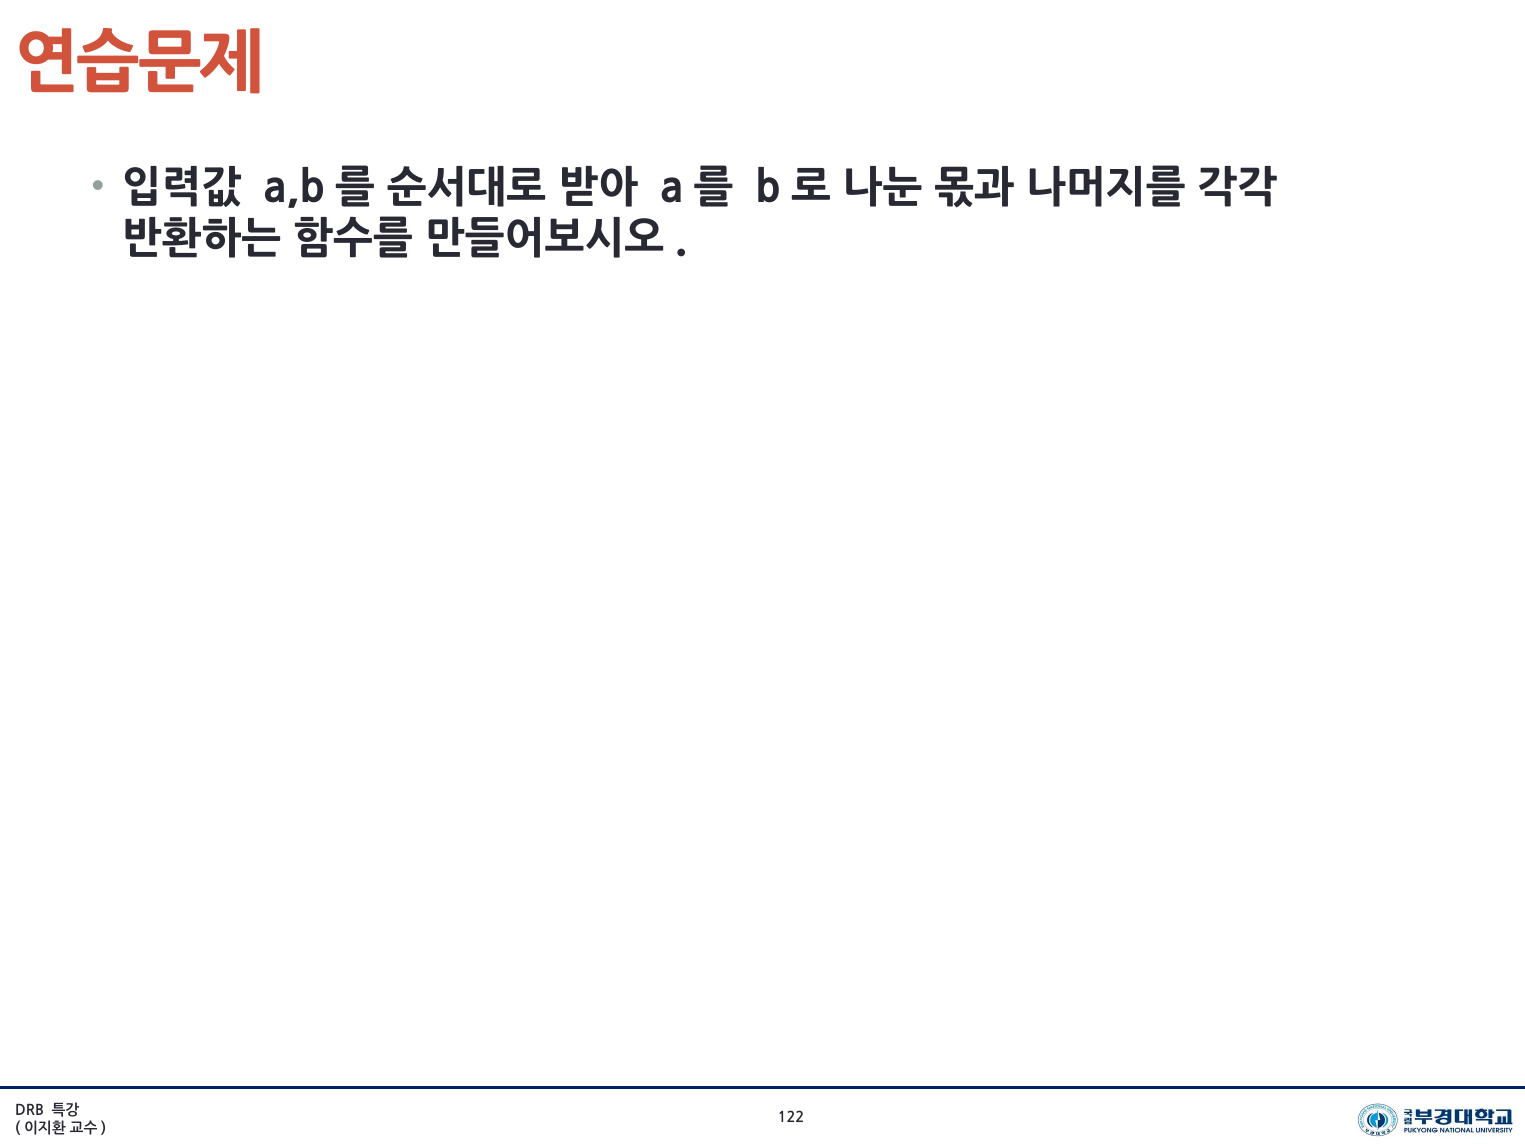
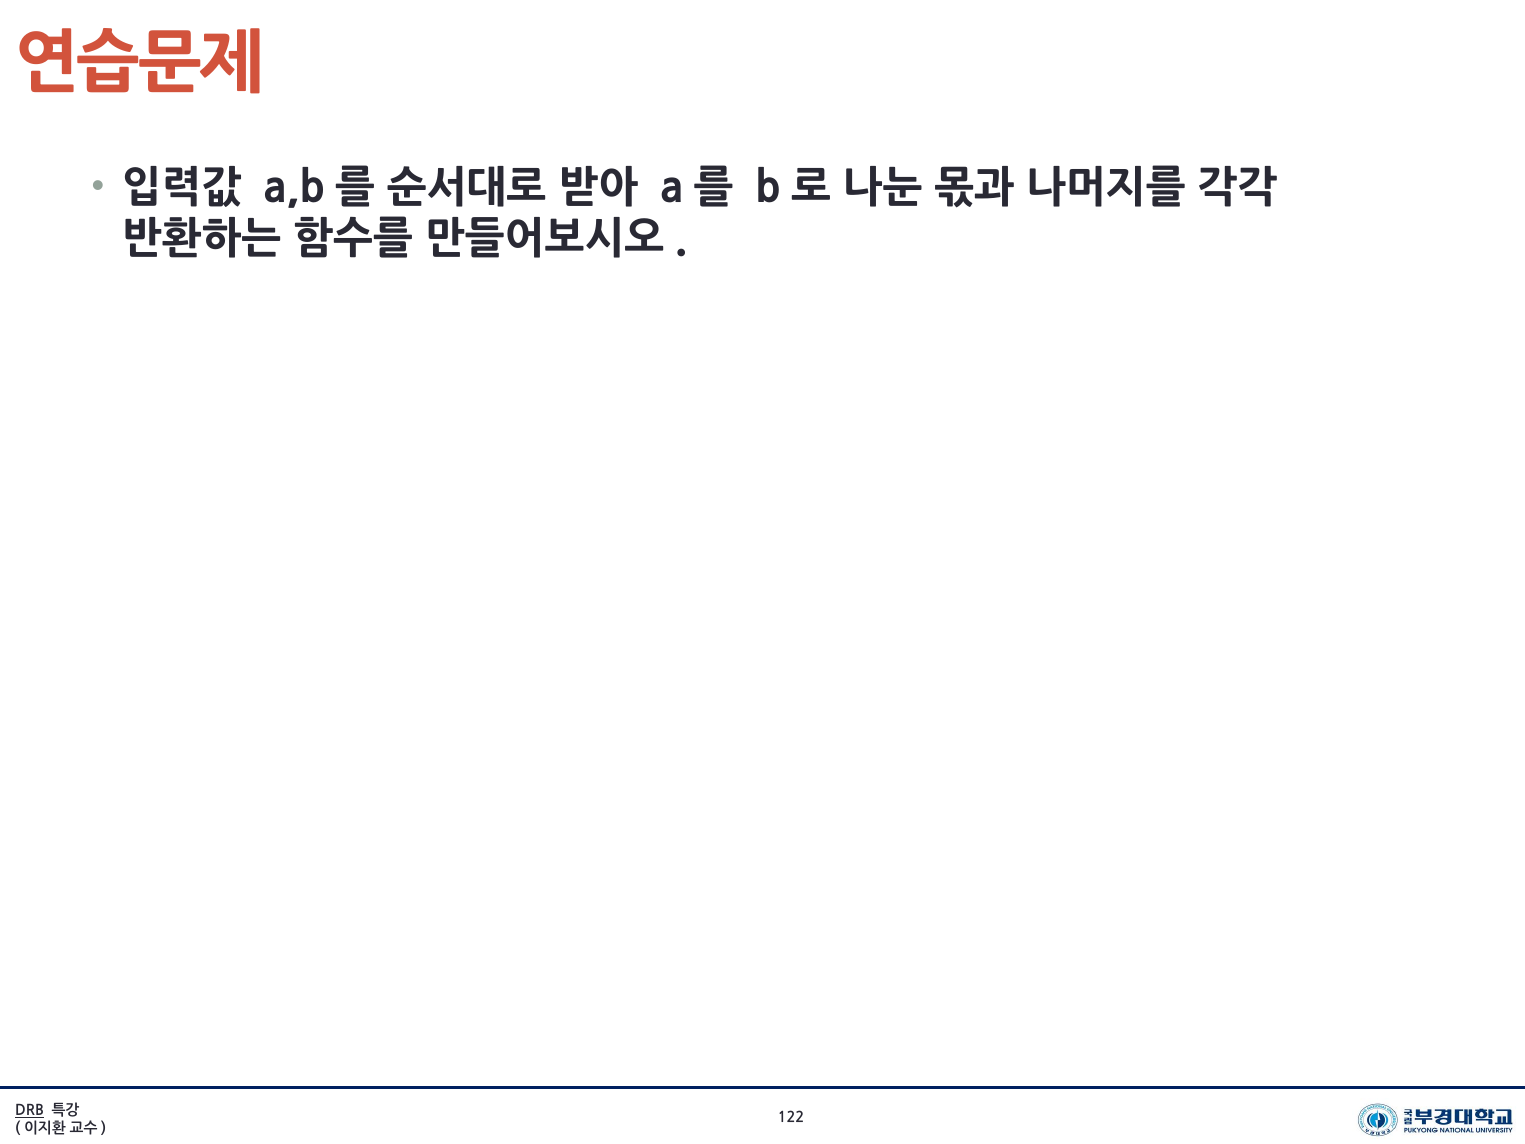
DRB underline: none -> present
